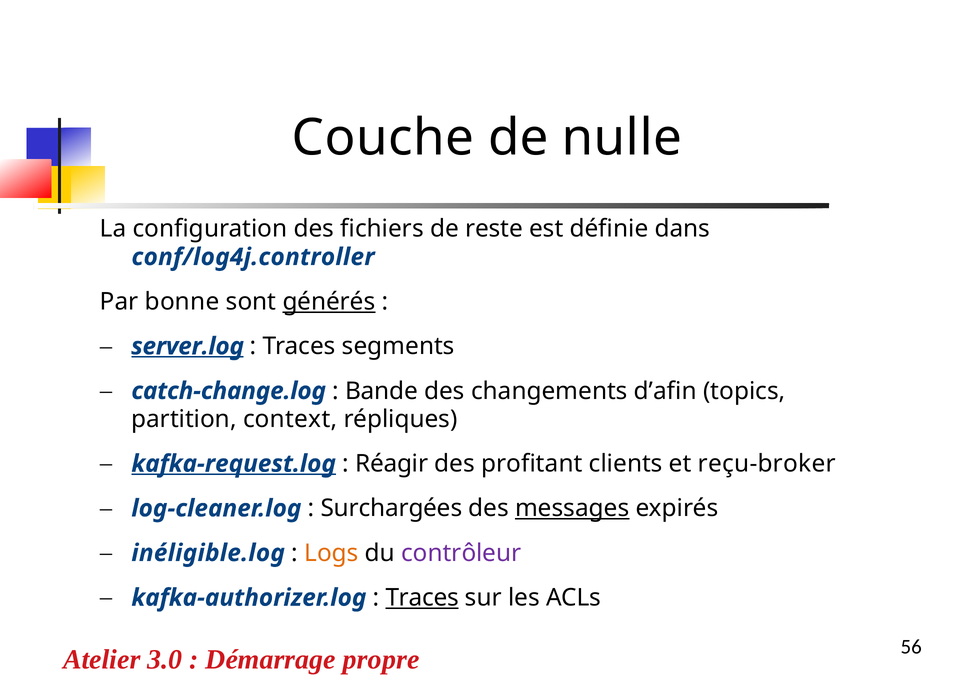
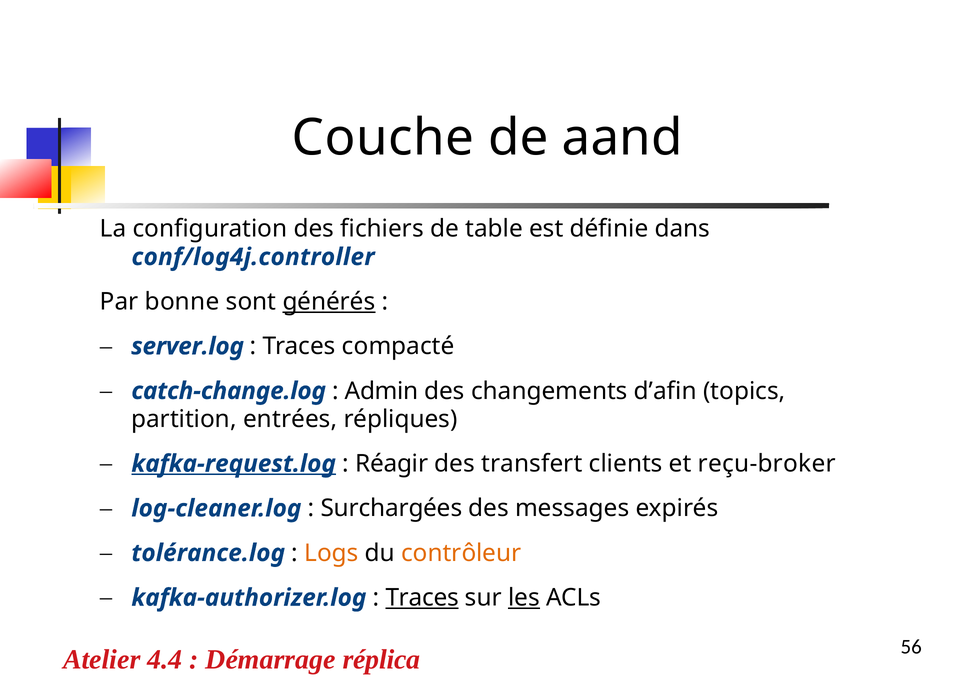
nulle: nulle -> aand
reste: reste -> table
server.log underline: present -> none
segments: segments -> compacté
Bande: Bande -> Admin
context: context -> entrées
profitant: profitant -> transfert
messages underline: present -> none
inéligible.log: inéligible.log -> tolérance.log
contrôleur colour: purple -> orange
les underline: none -> present
3.0: 3.0 -> 4.4
propre: propre -> réplica
